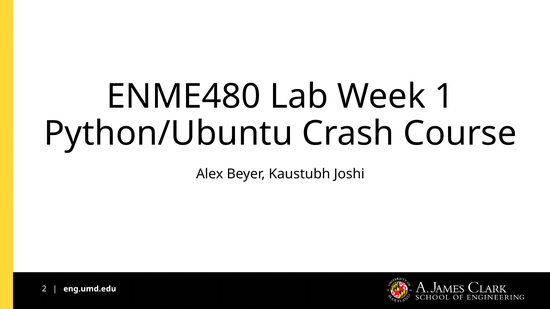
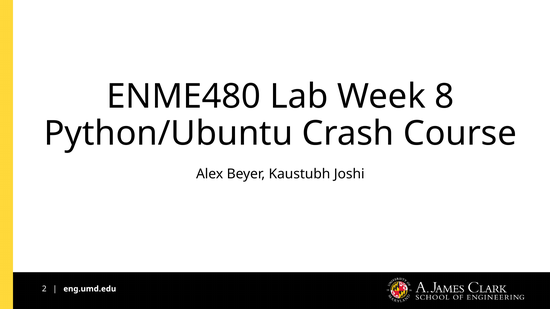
1: 1 -> 8
